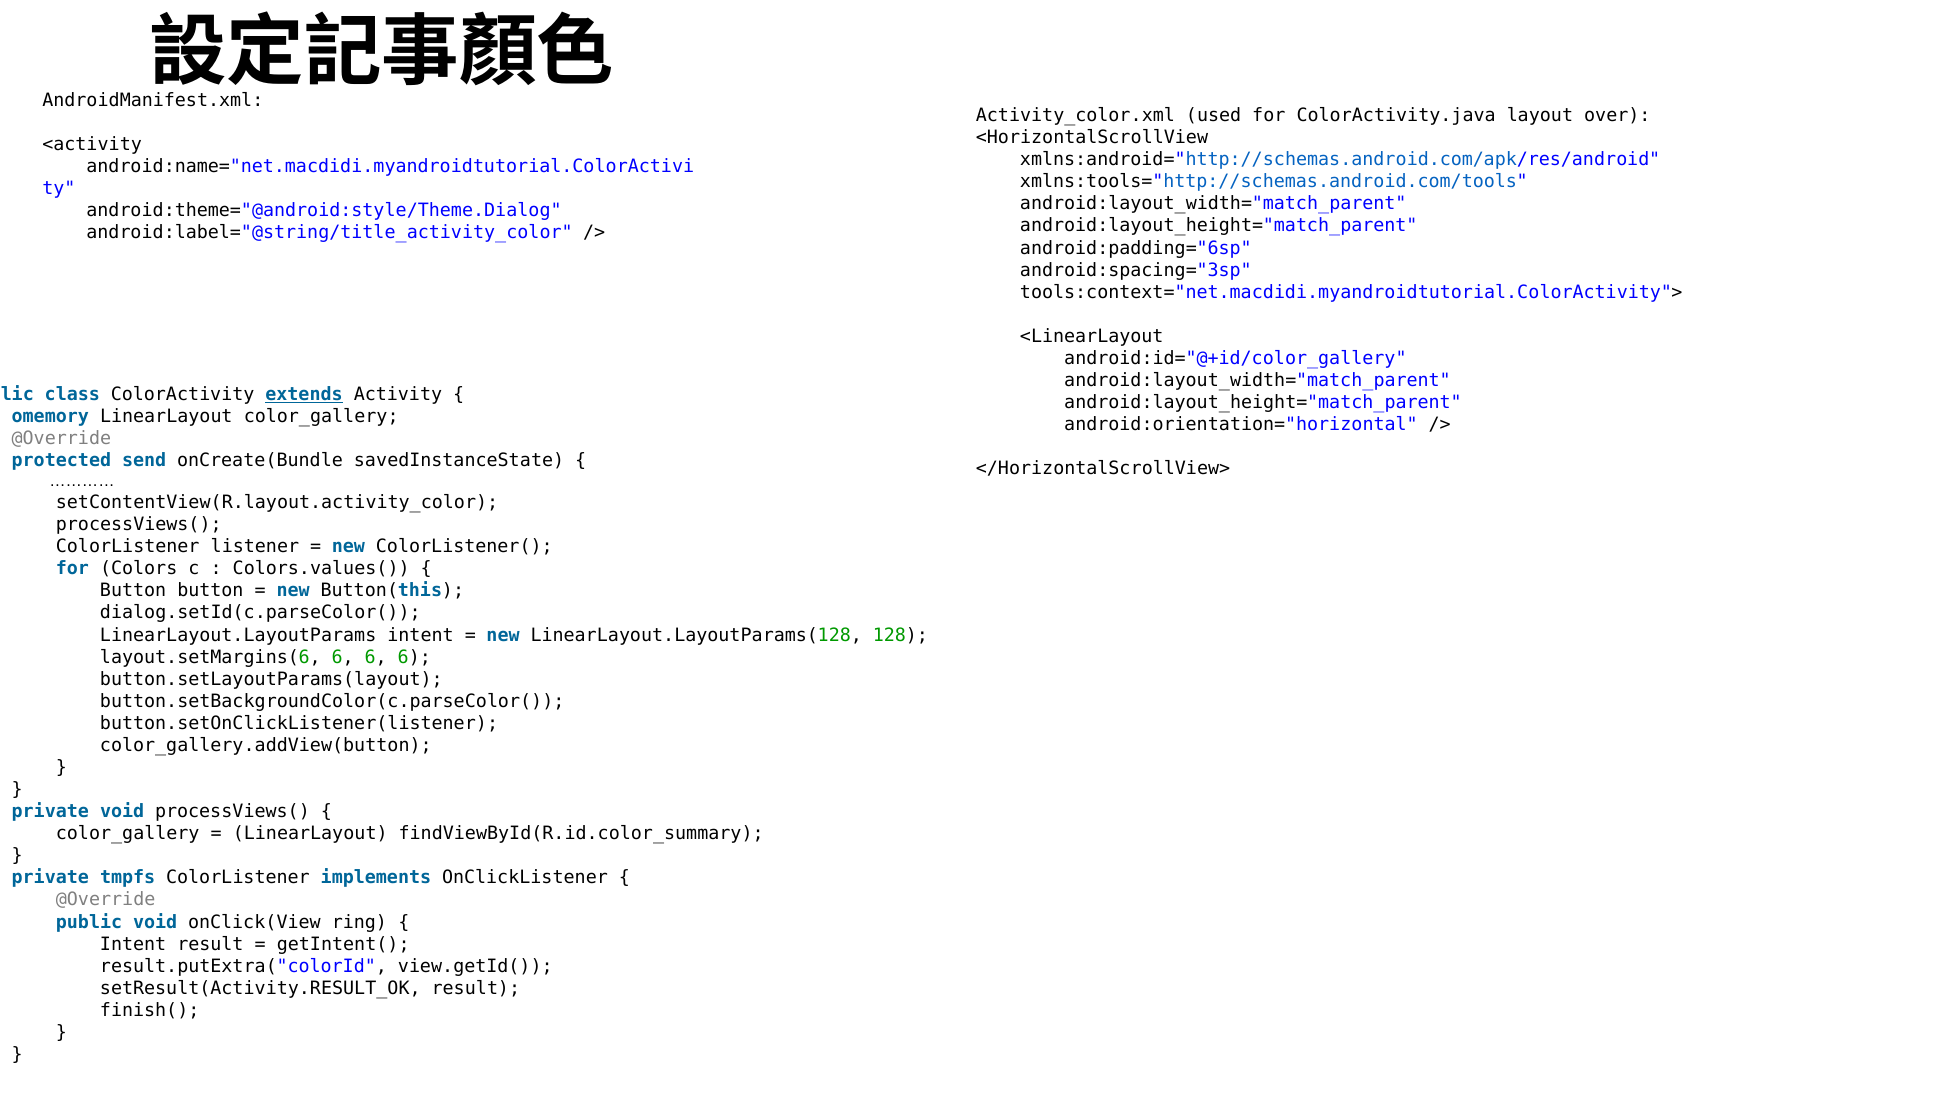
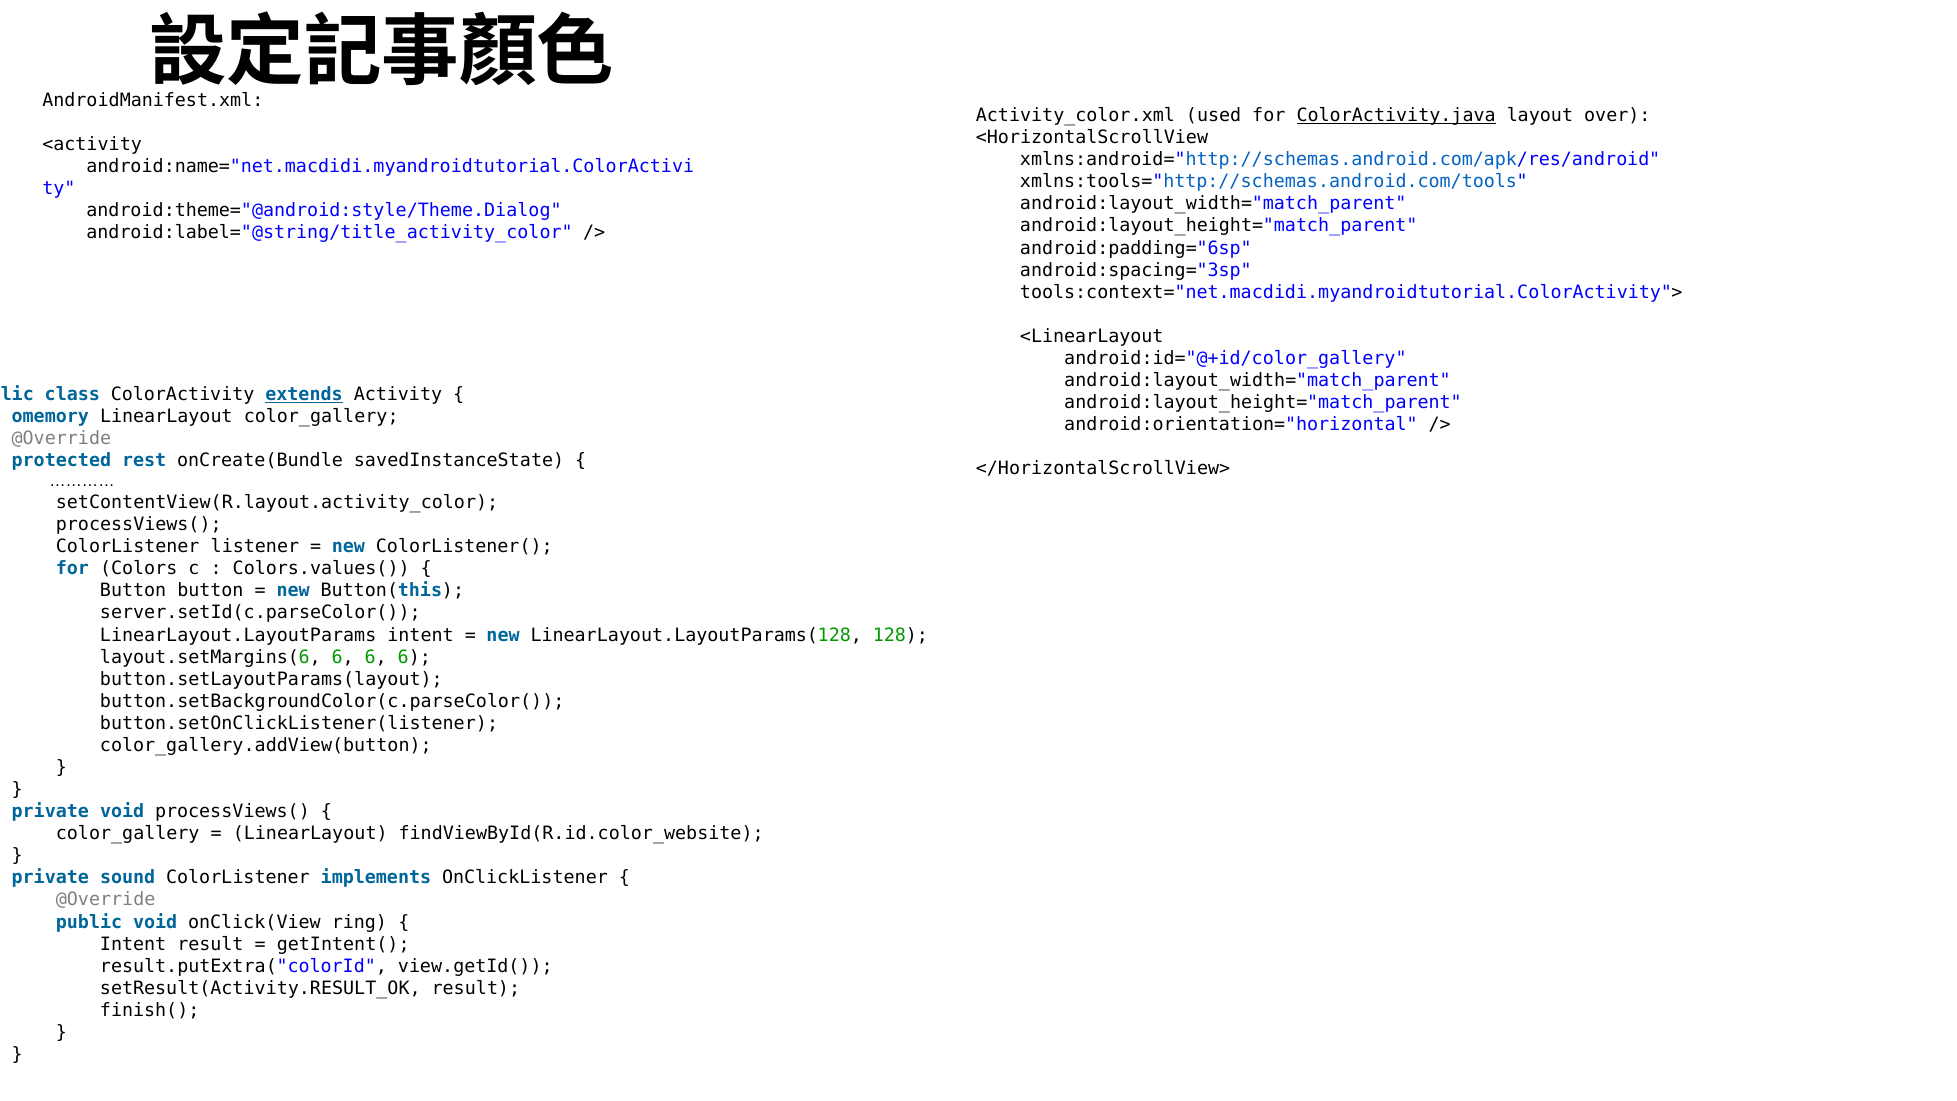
ColorActivity.java underline: none -> present
send: send -> rest
dialog.setId(c.parseColor(: dialog.setId(c.parseColor( -> server.setId(c.parseColor(
findViewById(R.id.color_summary: findViewById(R.id.color_summary -> findViewById(R.id.color_website
tmpfs: tmpfs -> sound
